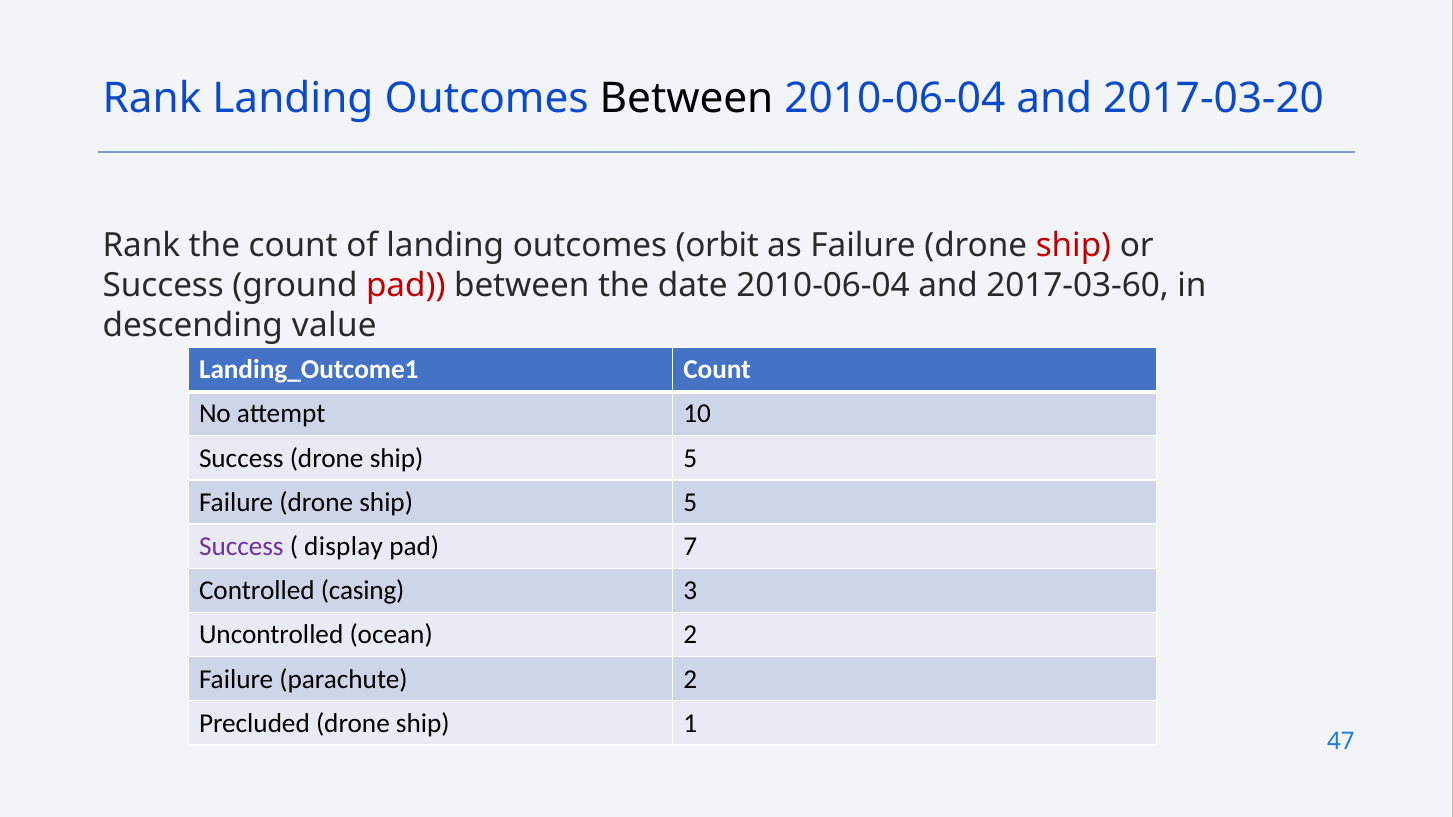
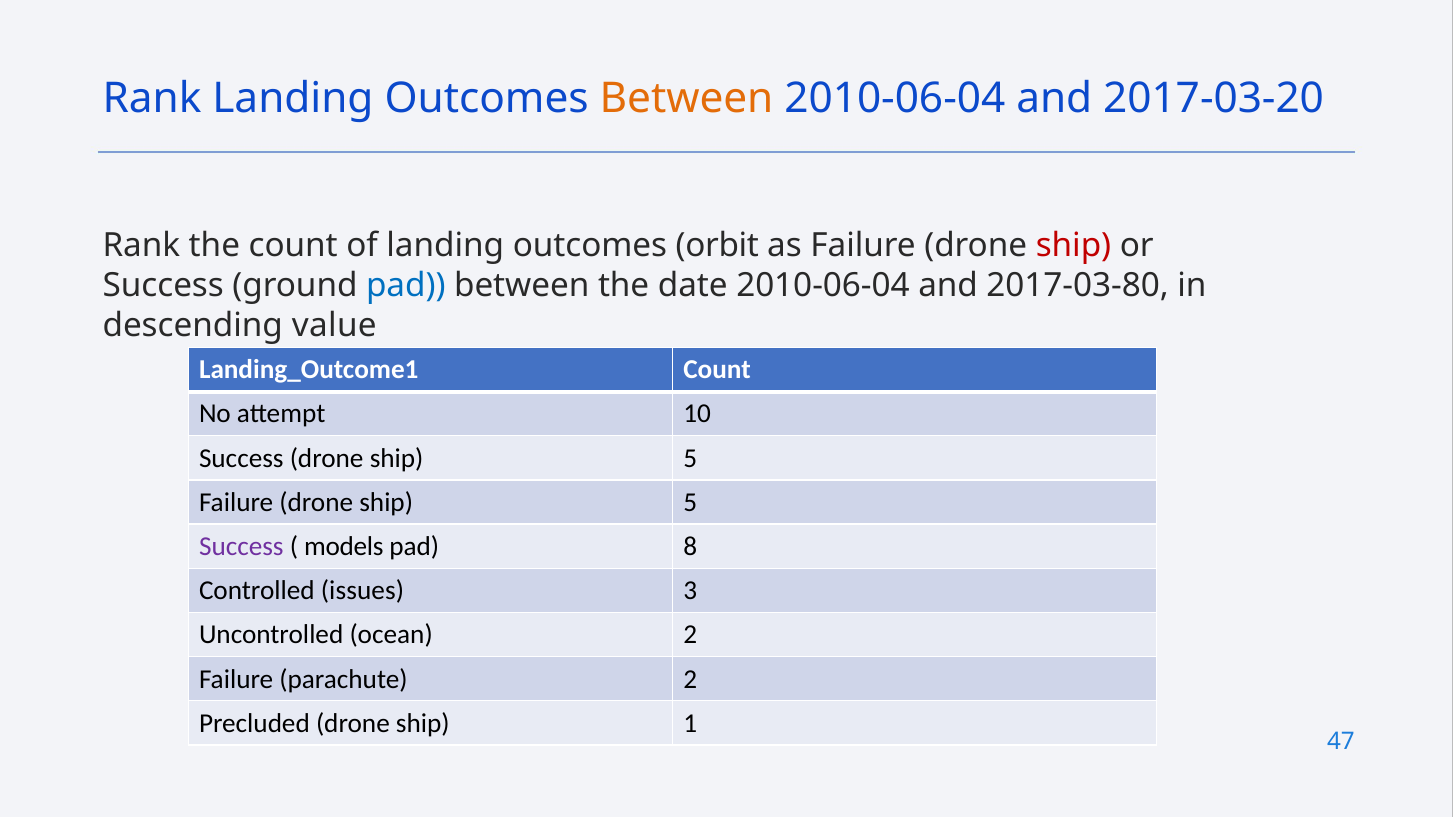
Between at (687, 98) colour: black -> orange
pad at (406, 285) colour: red -> blue
2017-03-60: 2017-03-60 -> 2017-03-80
display: display -> models
7: 7 -> 8
casing: casing -> issues
